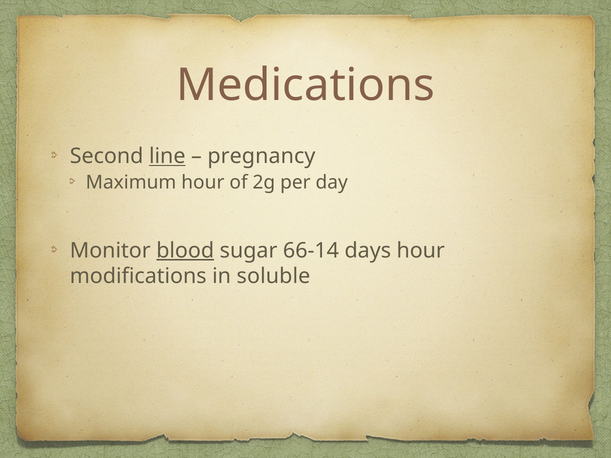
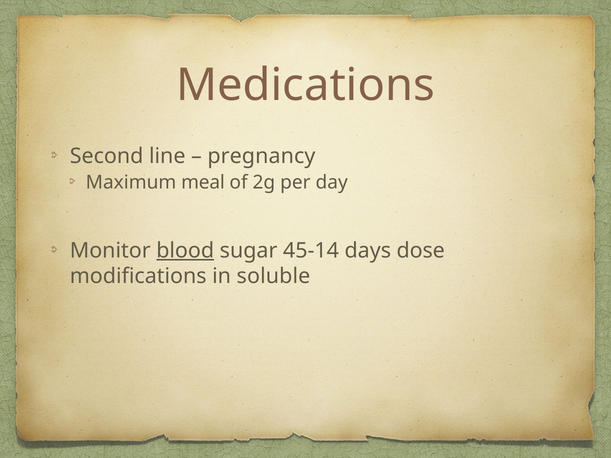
line underline: present -> none
Maximum hour: hour -> meal
66-14: 66-14 -> 45-14
days hour: hour -> dose
